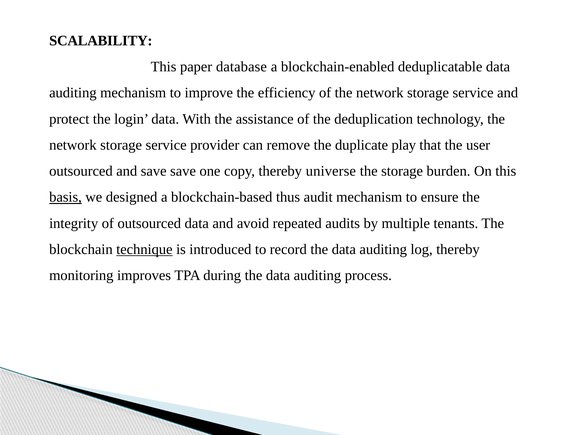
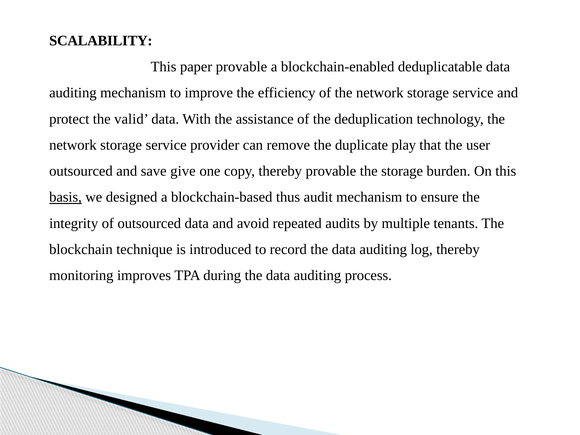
paper database: database -> provable
login: login -> valid
save save: save -> give
thereby universe: universe -> provable
technique underline: present -> none
